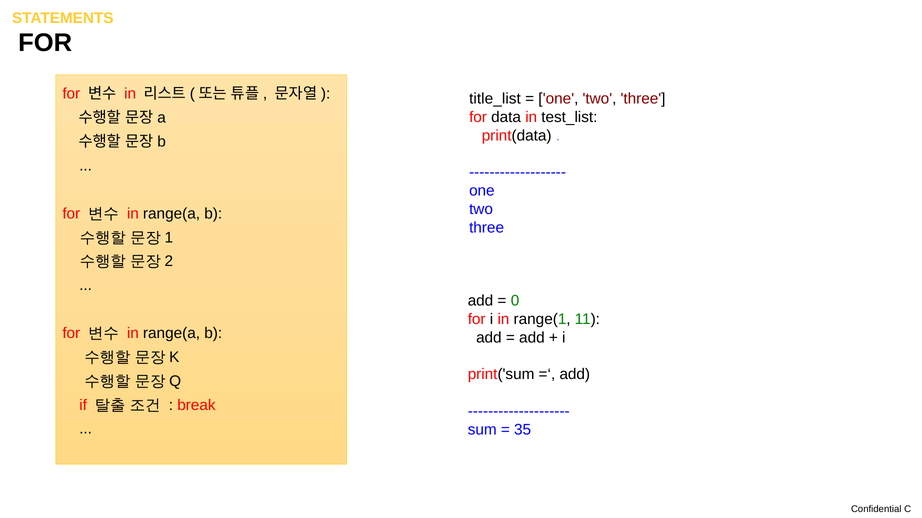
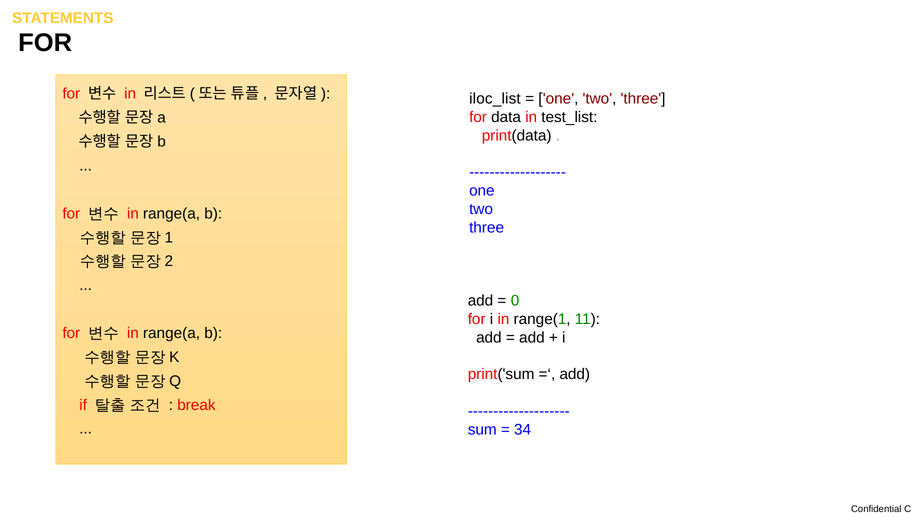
title_list: title_list -> iloc_list
35: 35 -> 34
